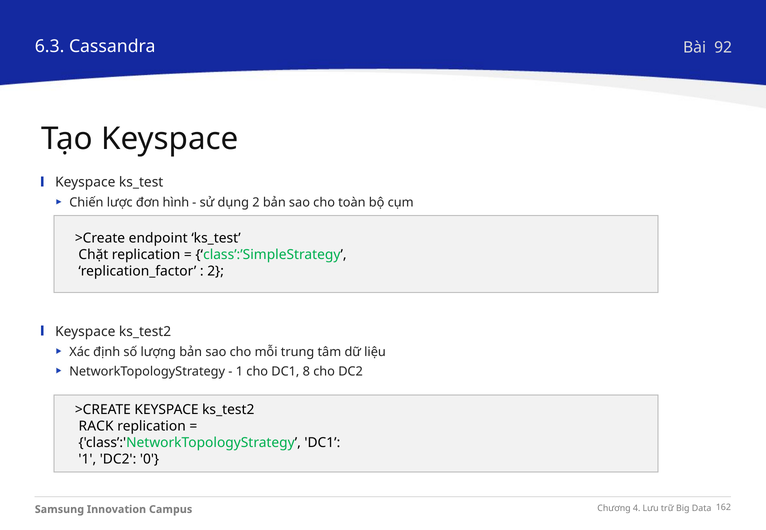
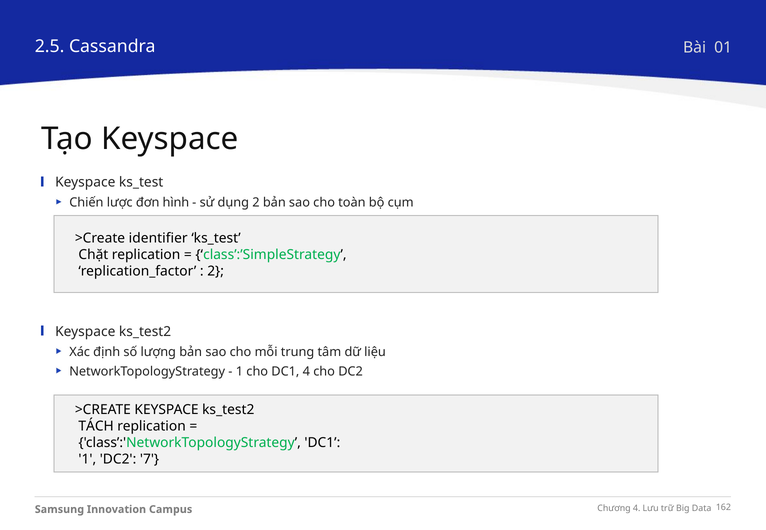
6.3: 6.3 -> 2.5
92: 92 -> 01
endpoint: endpoint -> identifier
DC1 8: 8 -> 4
RACK: RACK -> TÁCH
0: 0 -> 7
